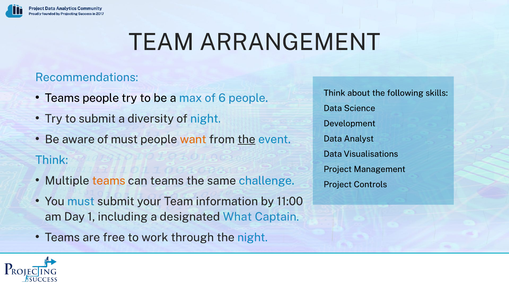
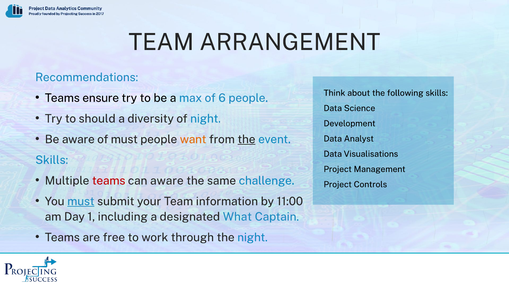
Teams people: people -> ensure
to submit: submit -> should
Think at (52, 160): Think -> Skills
teams at (109, 181) colour: orange -> red
can teams: teams -> aware
must at (81, 202) underline: none -> present
